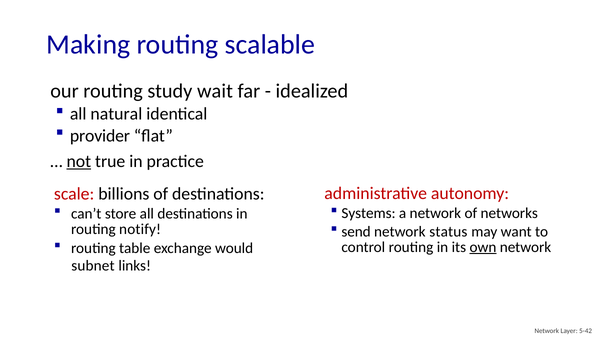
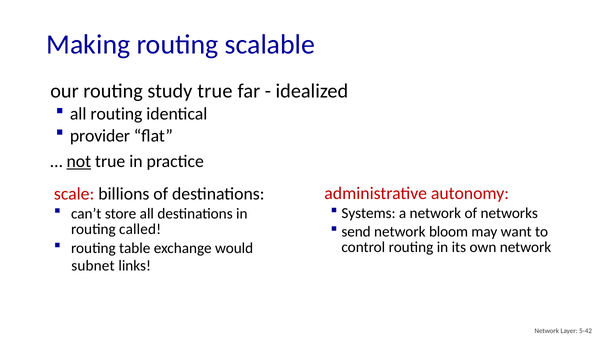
study wait: wait -> true
all natural: natural -> routing
notify: notify -> called
status: status -> bloom
own underline: present -> none
